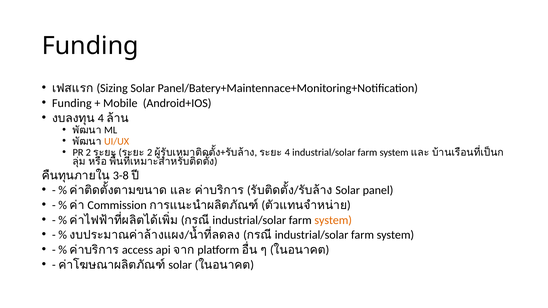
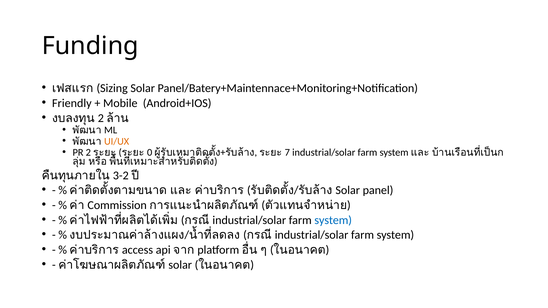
Funding at (72, 103): Funding -> Friendly
4 at (101, 118): 4 -> 2
2 at (150, 153): 2 -> 0
4 at (287, 153): 4 -> 7
3-8: 3-8 -> 3-2
system at (333, 220) colour: orange -> blue
